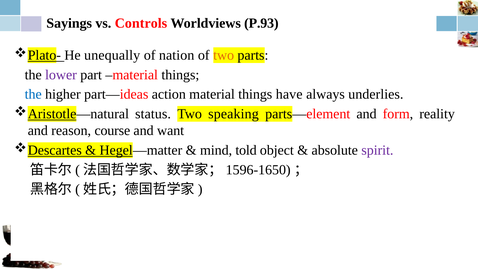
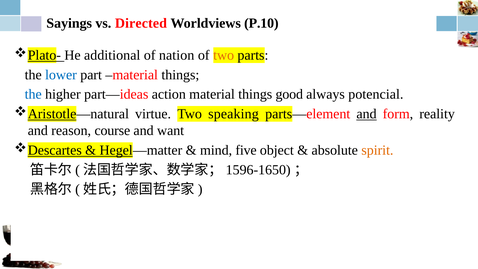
Controls: Controls -> Directed
P.93: P.93 -> P.10
unequally: unequally -> additional
lower colour: purple -> blue
have: have -> good
underlies: underlies -> potencial
status: status -> virtue
and at (367, 114) underline: none -> present
told: told -> five
spirit colour: purple -> orange
